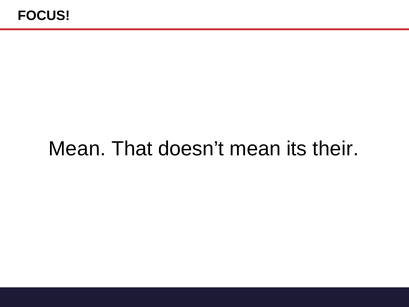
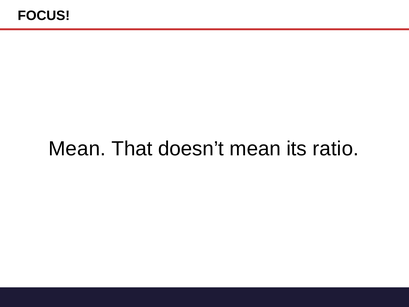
their: their -> ratio
